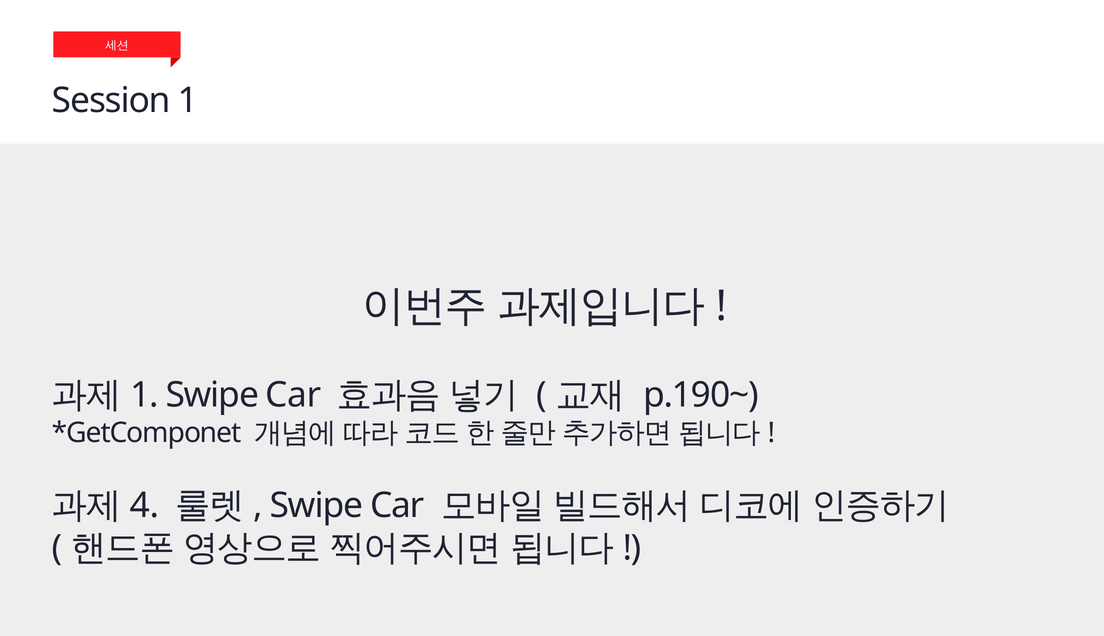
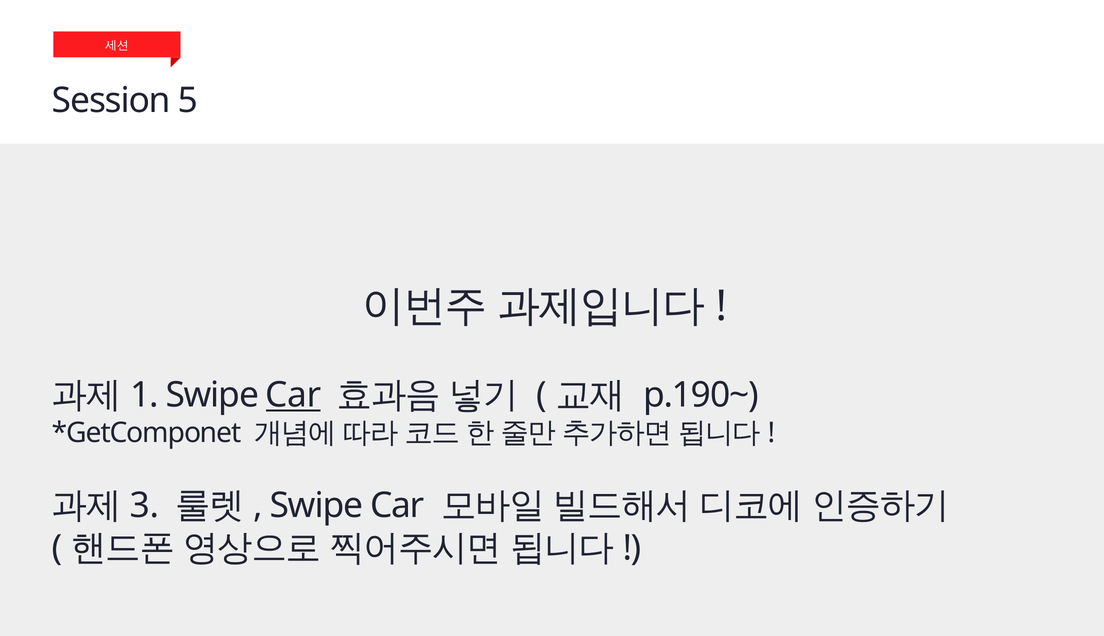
Session 1: 1 -> 5
Car at (293, 395) underline: none -> present
4: 4 -> 3
